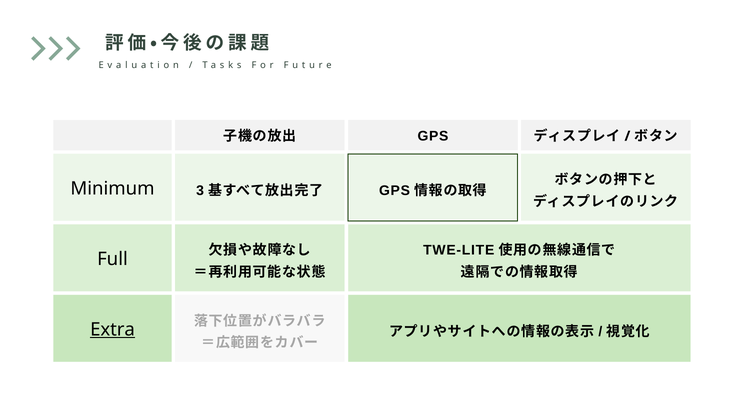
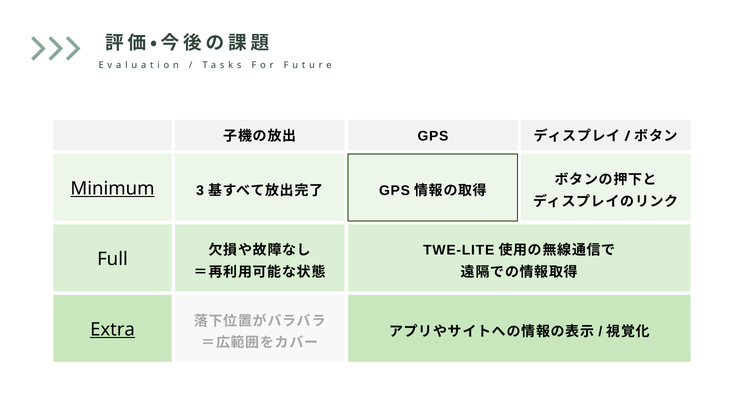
Minimum underline: none -> present
